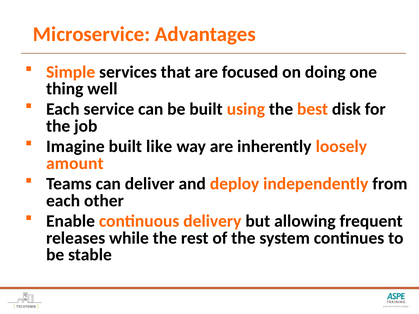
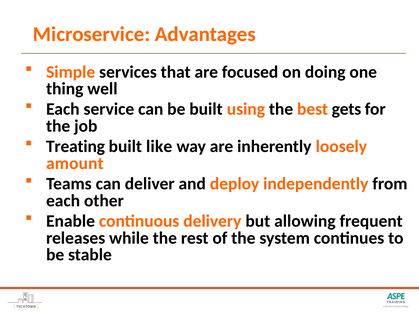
disk: disk -> gets
Imagine: Imagine -> Treating
